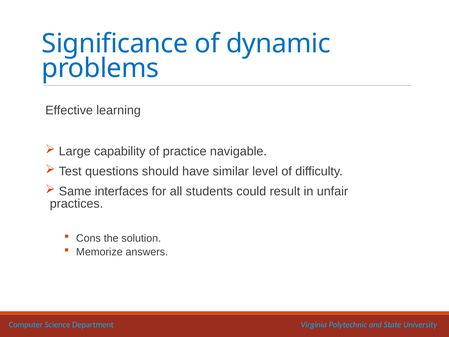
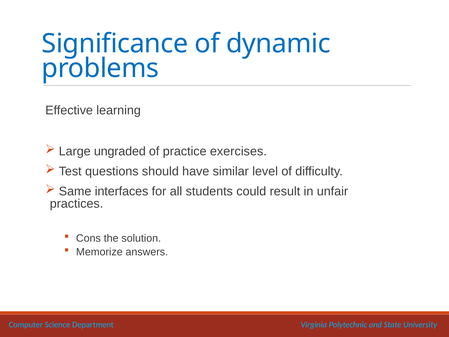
capability: capability -> ungraded
navigable: navigable -> exercises
